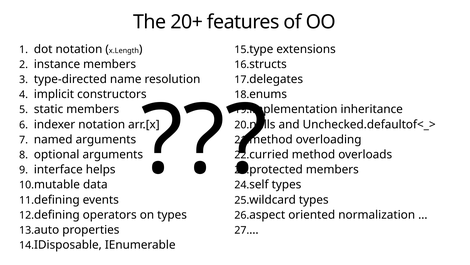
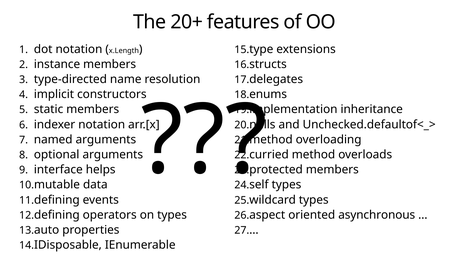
normalization: normalization -> asynchronous
